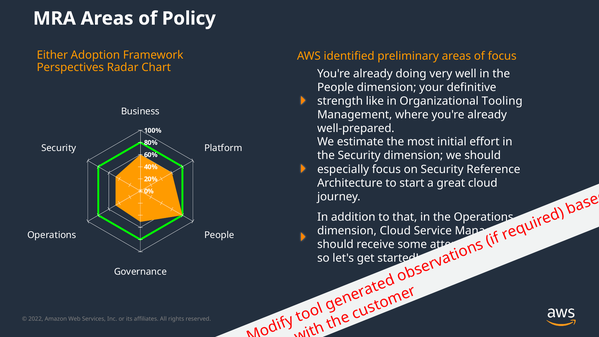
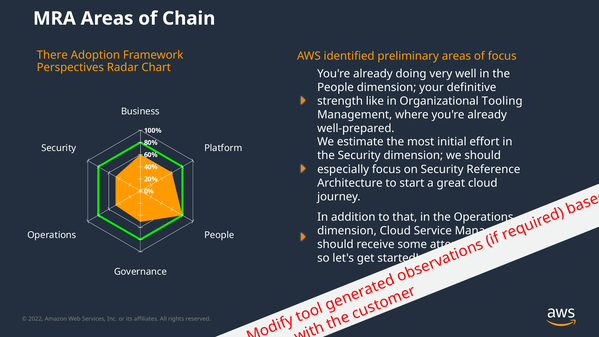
Policy: Policy -> Chain
Either: Either -> There
